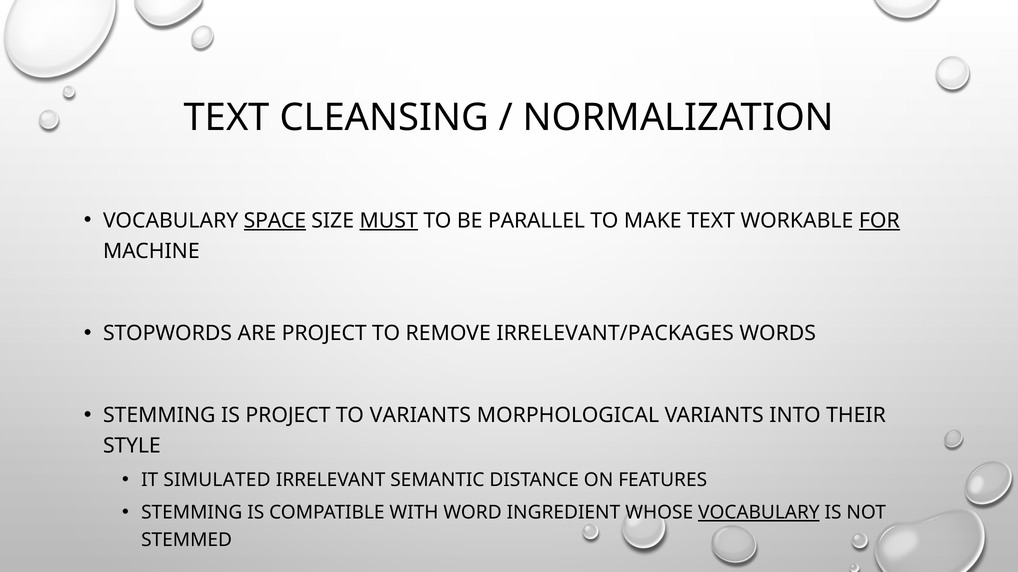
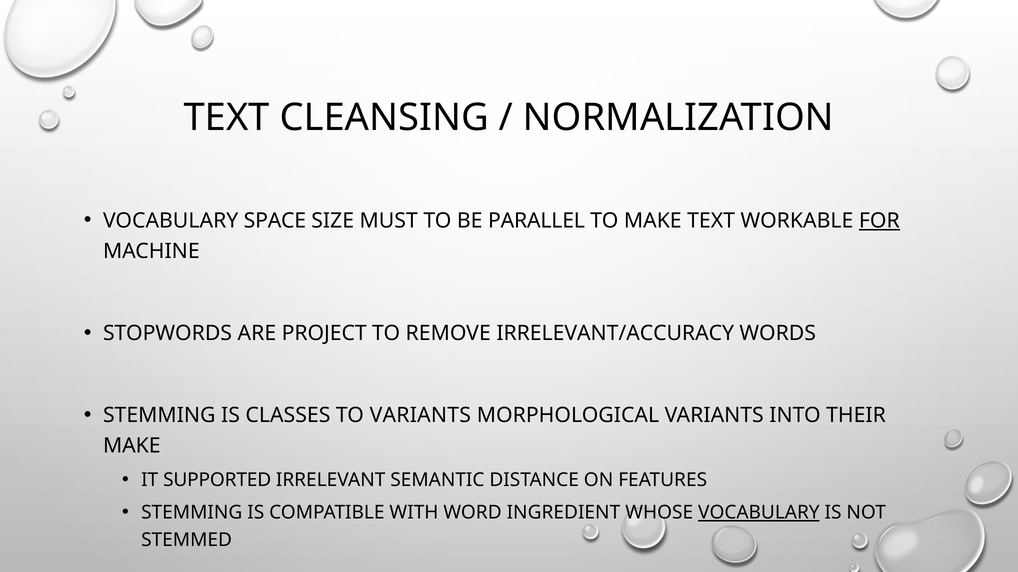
SPACE underline: present -> none
MUST underline: present -> none
IRRELEVANT/PACKAGES: IRRELEVANT/PACKAGES -> IRRELEVANT/ACCURACY
IS PROJECT: PROJECT -> CLASSES
STYLE at (132, 446): STYLE -> MAKE
SIMULATED: SIMULATED -> SUPPORTED
